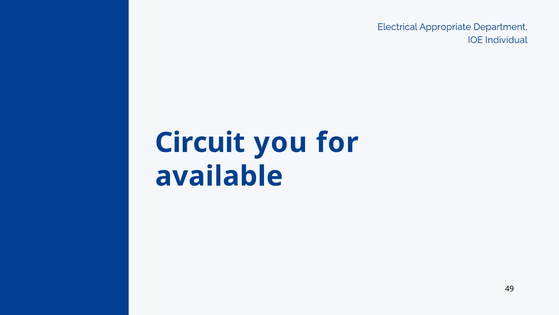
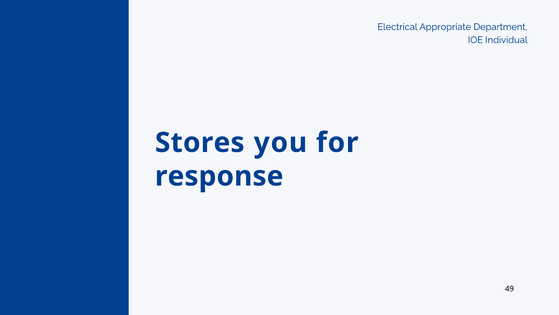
Circuit: Circuit -> Stores
available: available -> response
